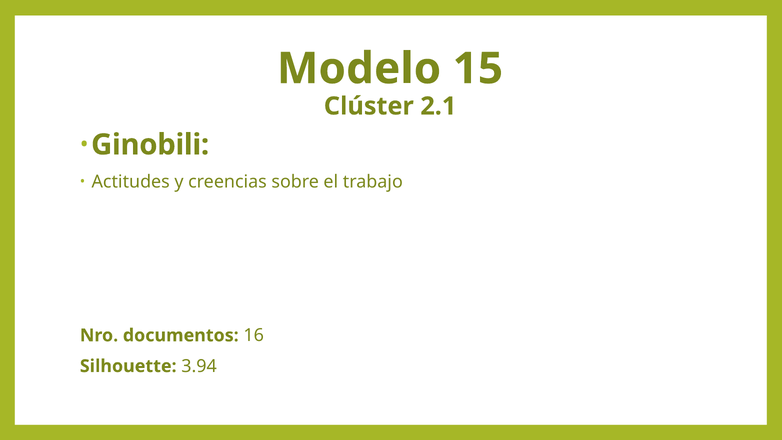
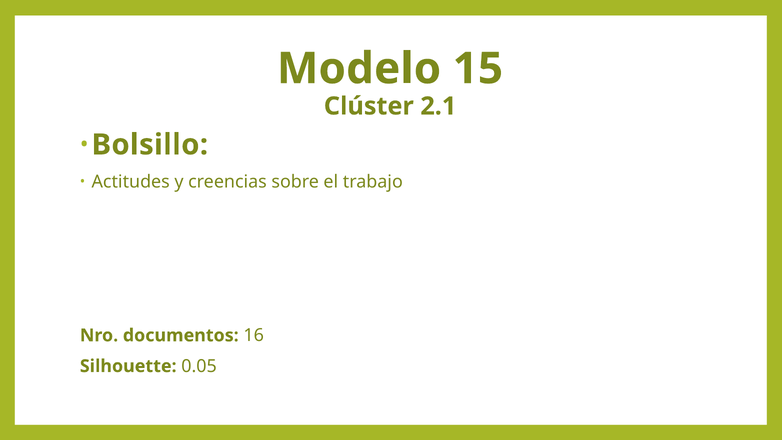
Ginobili: Ginobili -> Bolsillo
3.94: 3.94 -> 0.05
